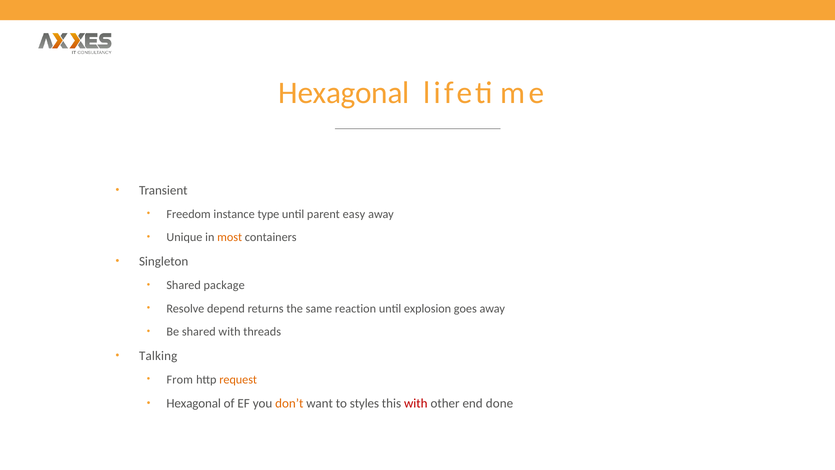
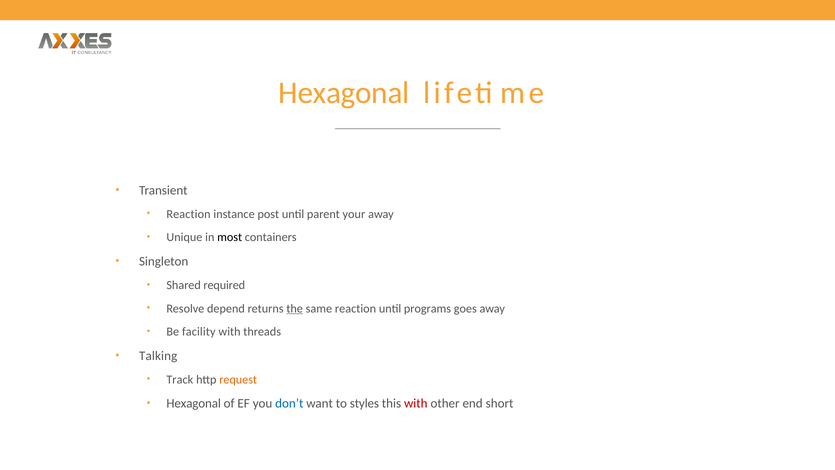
Freedom at (189, 214): Freedom -> Reaction
type: type -> post
easy: easy -> your
most colour: orange -> black
package: package -> required
the underline: none -> present
explosion: explosion -> programs
Be shared: shared -> facility
From: From -> Track
don’t colour: orange -> blue
done: done -> short
